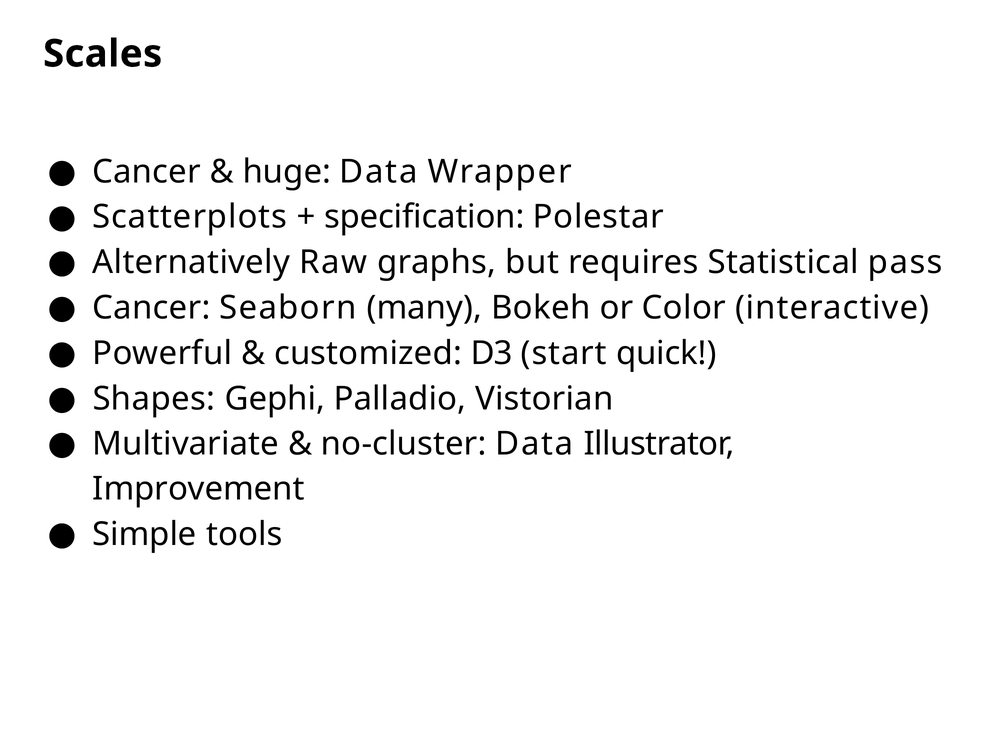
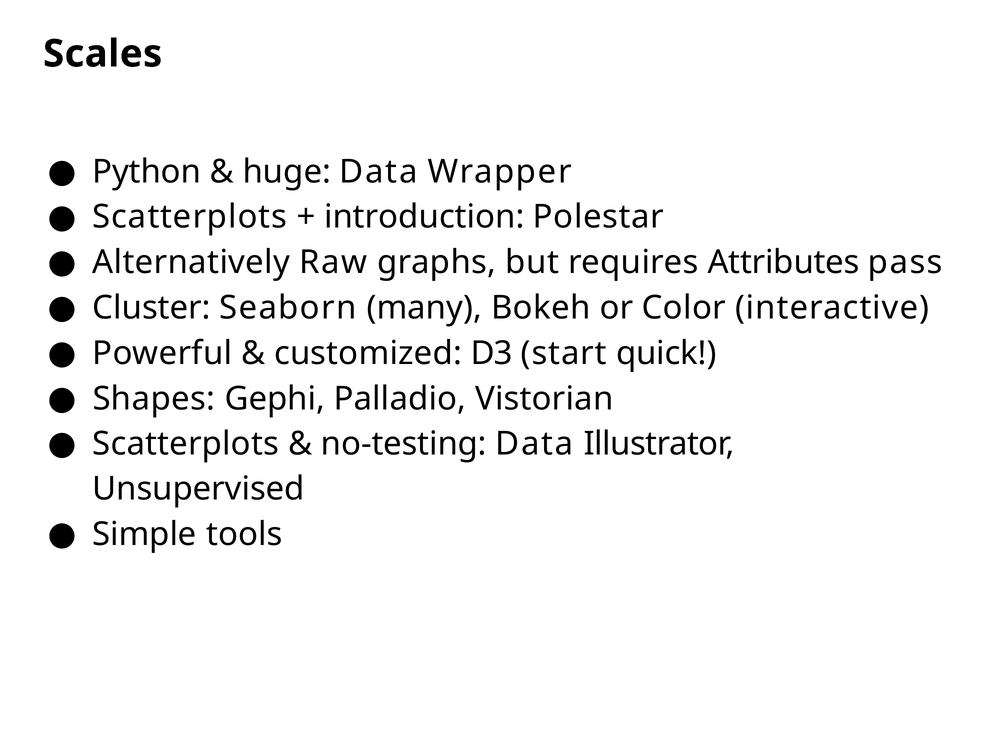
Cancer at (147, 172): Cancer -> Python
specification: specification -> introduction
Statistical: Statistical -> Attributes
Cancer at (151, 308): Cancer -> Cluster
Multivariate at (186, 443): Multivariate -> Scatterplots
no-cluster: no-cluster -> no-testing
Improvement: Improvement -> Unsupervised
